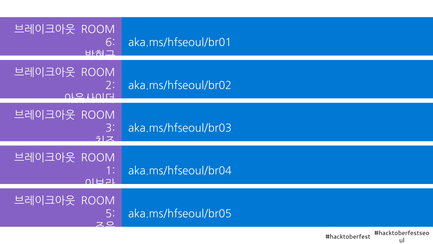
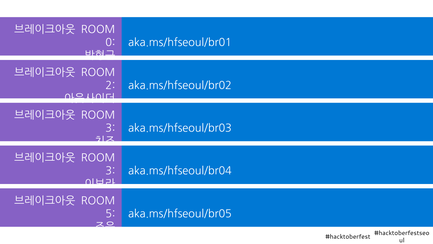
6: 6 -> 0
1 at (110, 171): 1 -> 3
